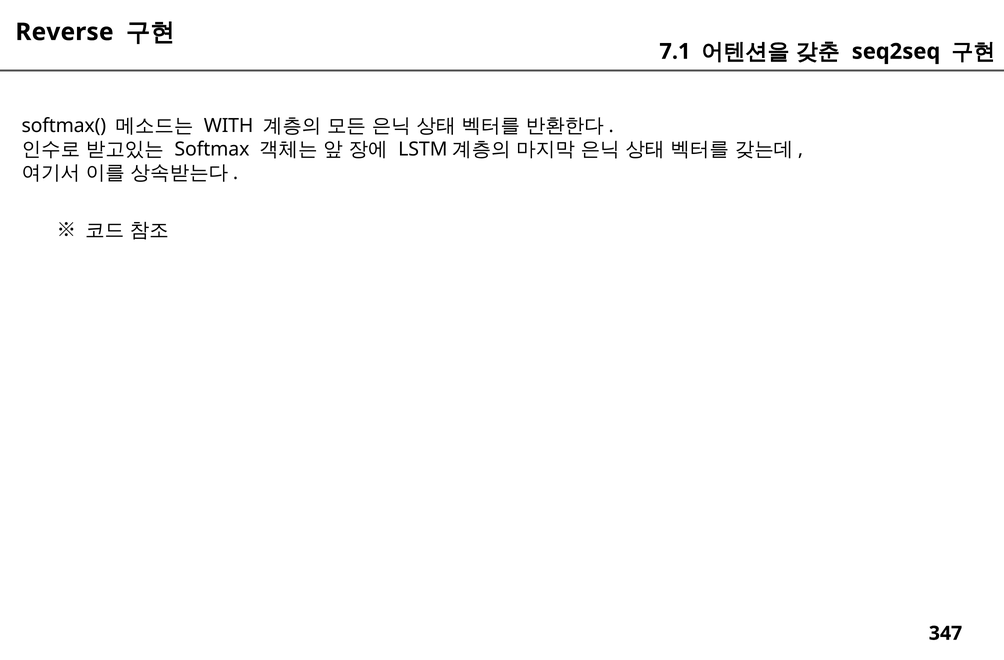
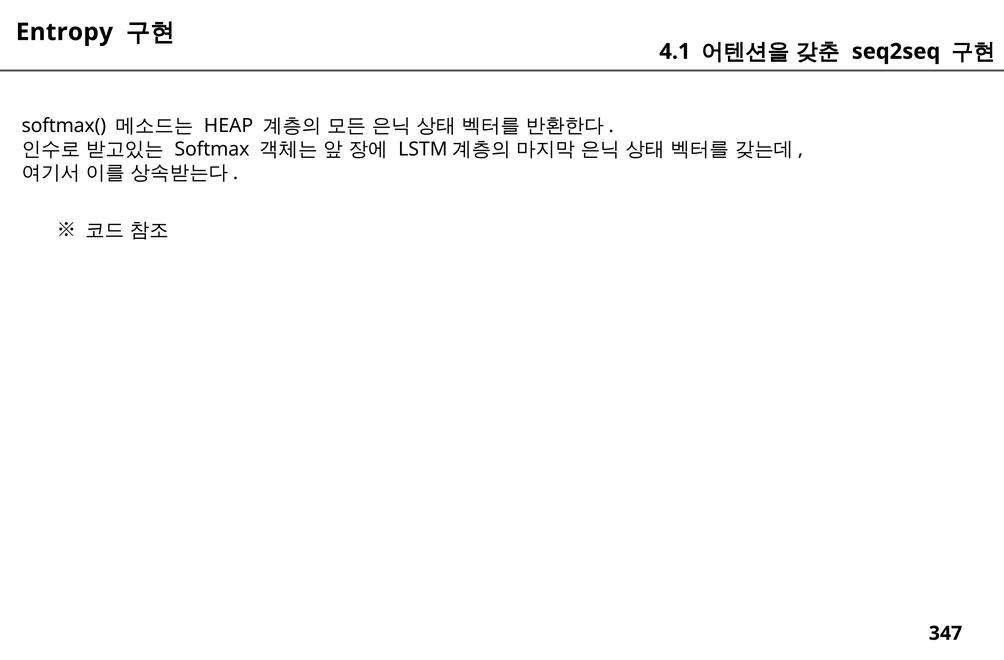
Reverse: Reverse -> Entropy
7.1: 7.1 -> 4.1
WITH: WITH -> HEAP
